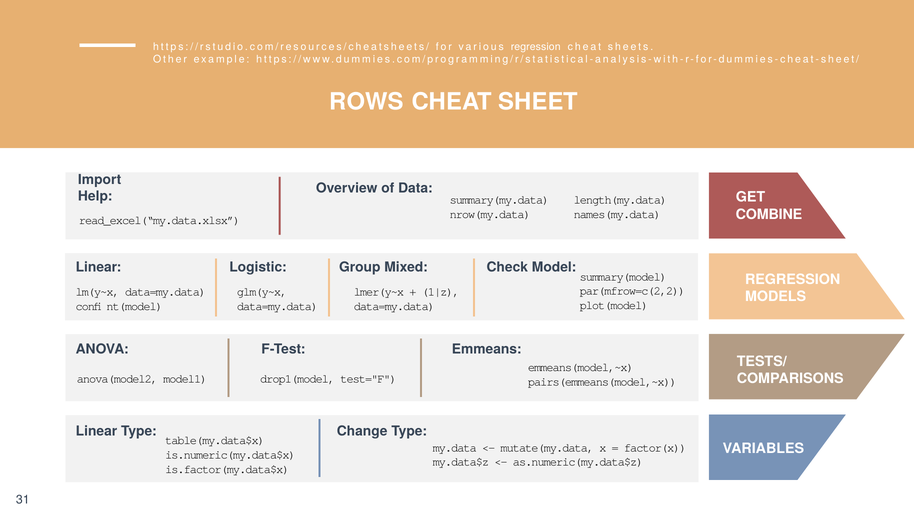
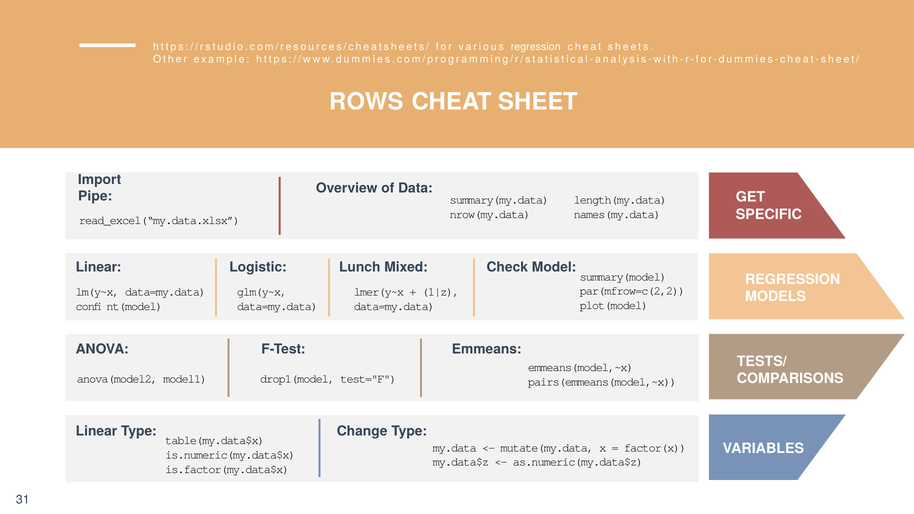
Help: Help -> Pipe
COMBINE: COMBINE -> SPECIFIC
Group: Group -> Lunch
